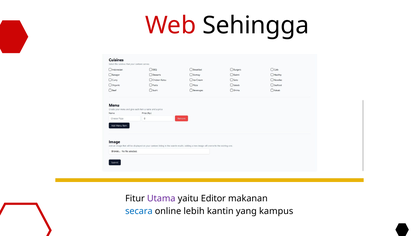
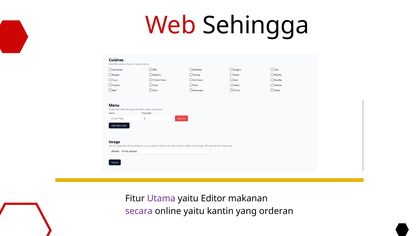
secara colour: blue -> purple
online lebih: lebih -> yaitu
kampus: kampus -> orderan
